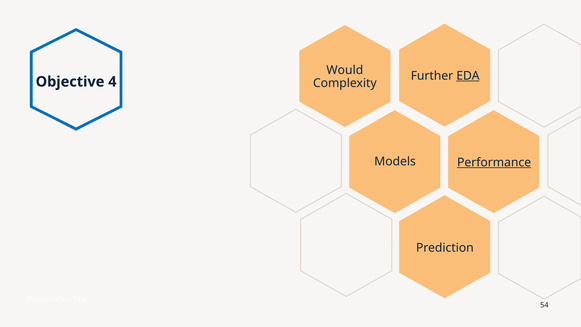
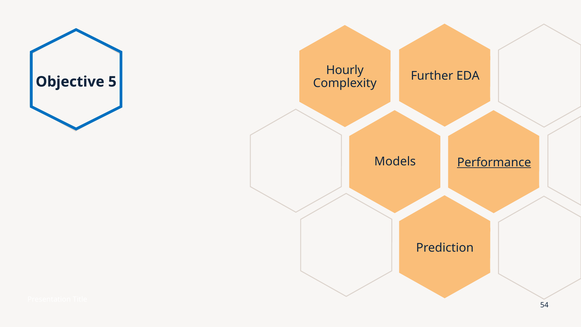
Would: Would -> Hourly
EDA underline: present -> none
4: 4 -> 5
